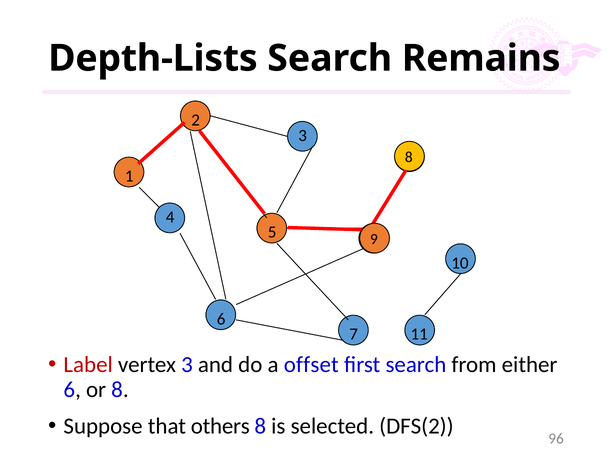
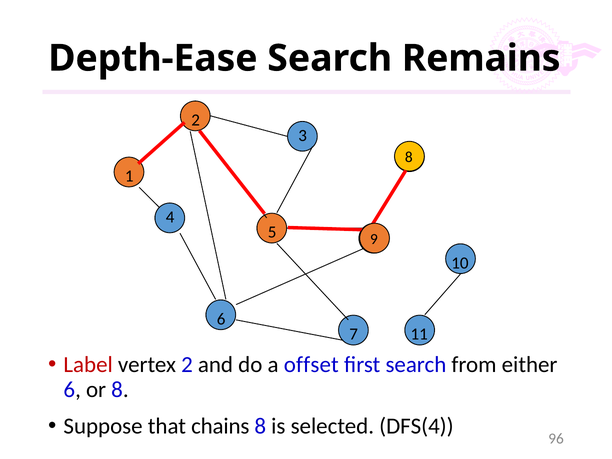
Depth-Lists: Depth-Lists -> Depth-Ease
vertex 3: 3 -> 2
others: others -> chains
DFS(2: DFS(2 -> DFS(4
